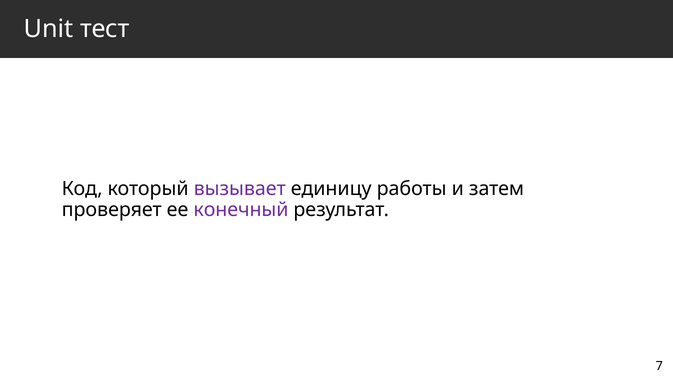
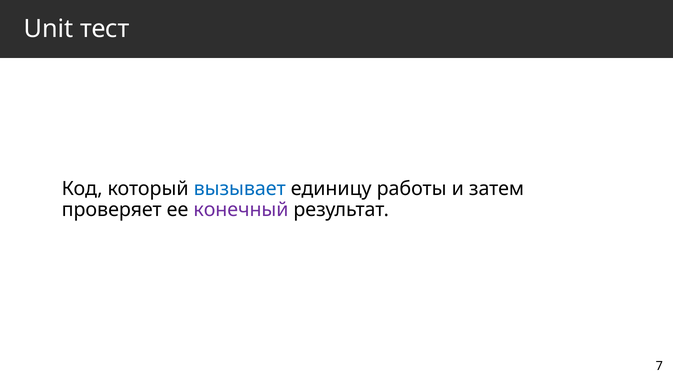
вызывает colour: purple -> blue
